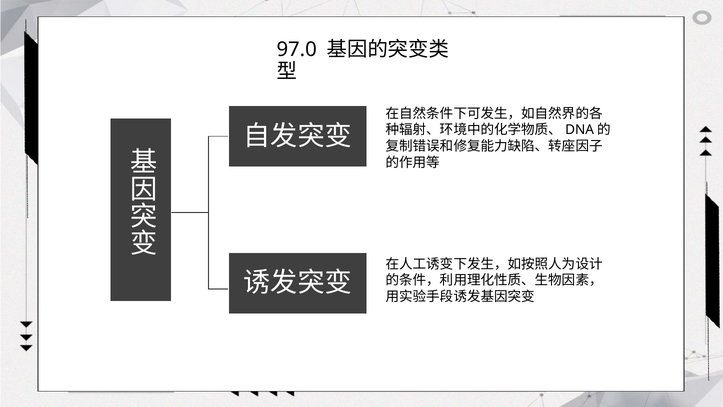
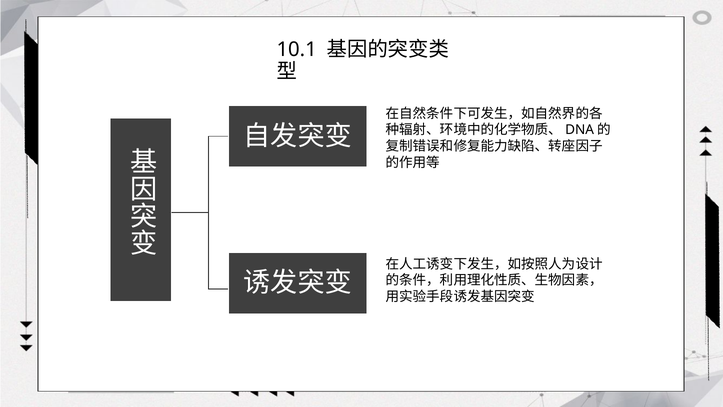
97.0: 97.0 -> 10.1
